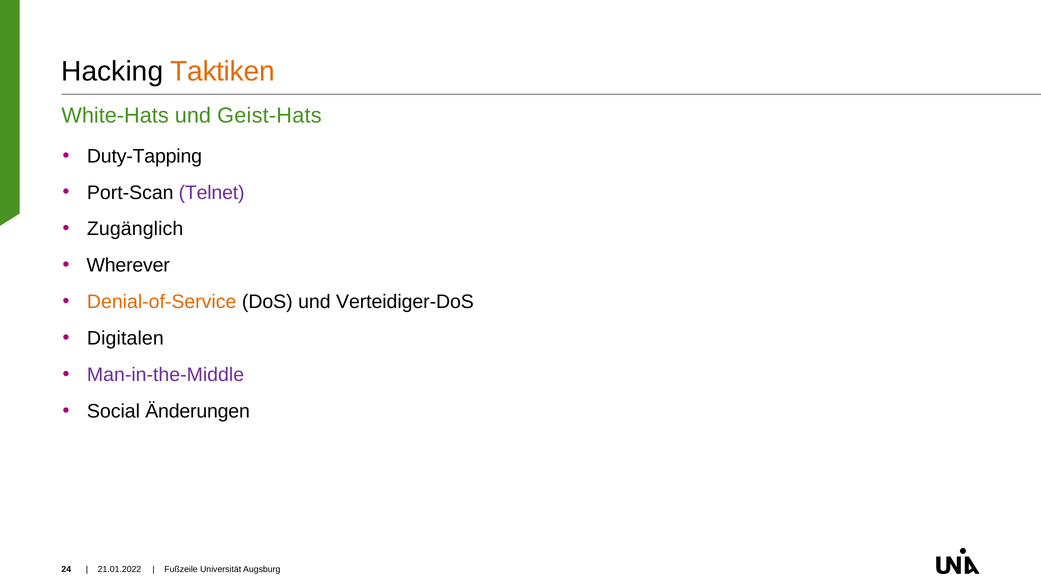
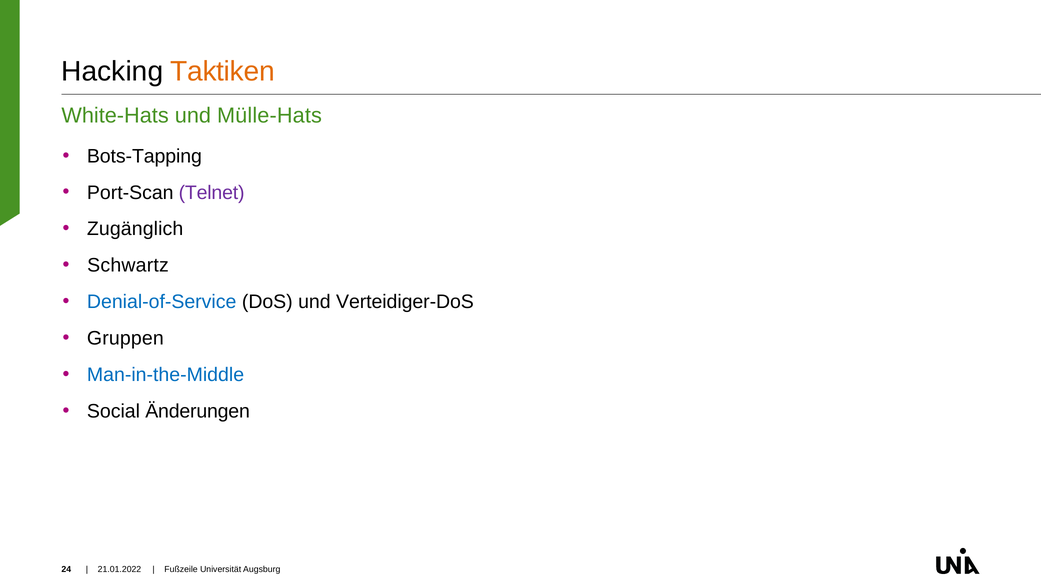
Geist-Hats: Geist-Hats -> Mülle-Hats
Duty-Tapping: Duty-Tapping -> Bots-Tapping
Wherever: Wherever -> Schwartz
Denial-of-Service colour: orange -> blue
Digitalen: Digitalen -> Gruppen
Man-in-the-Middle colour: purple -> blue
